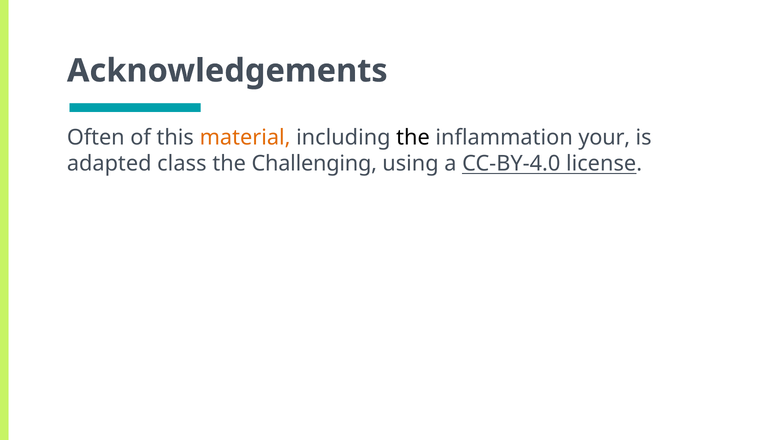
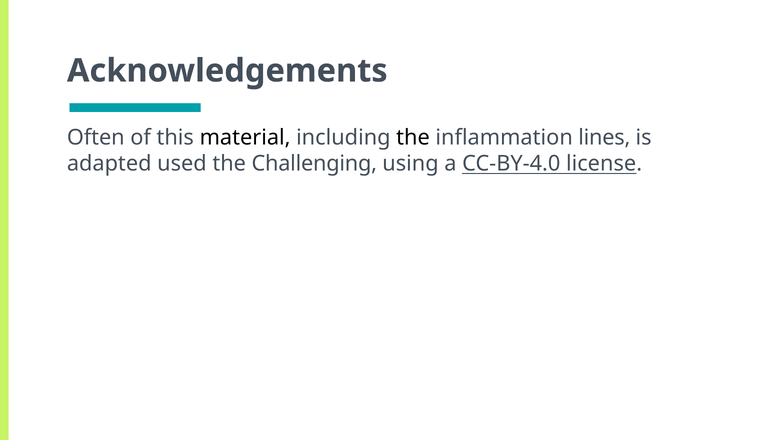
material colour: orange -> black
your: your -> lines
class: class -> used
